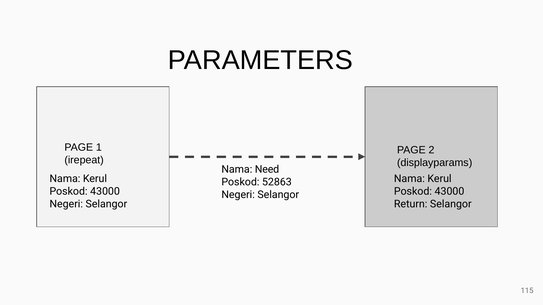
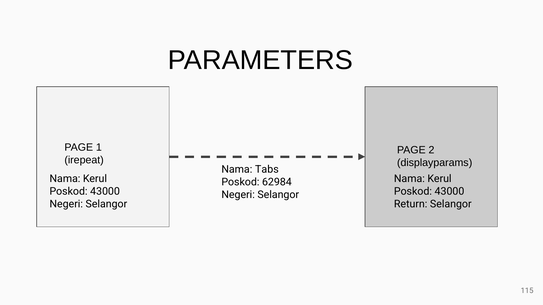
Need: Need -> Tabs
52863: 52863 -> 62984
